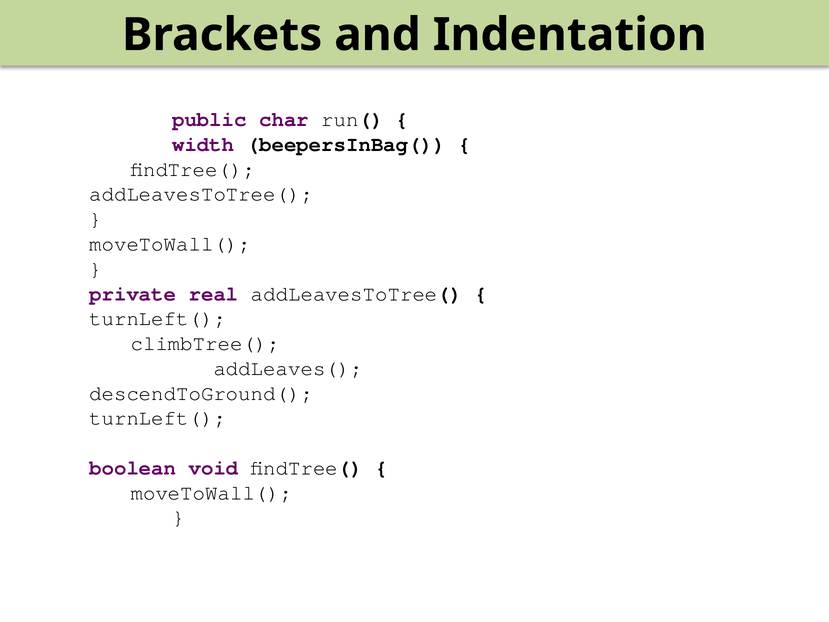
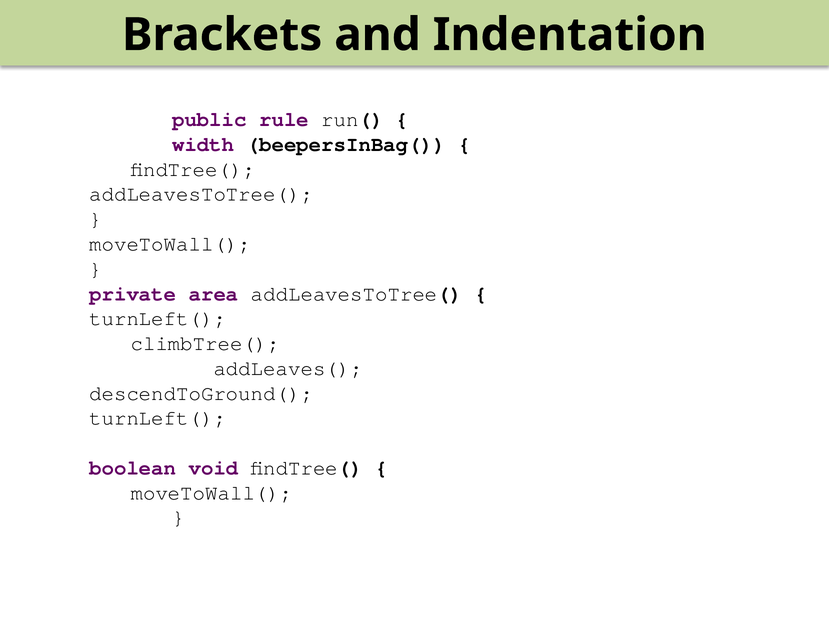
char: char -> rule
real: real -> area
